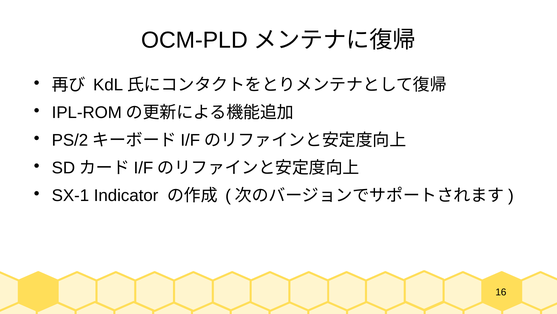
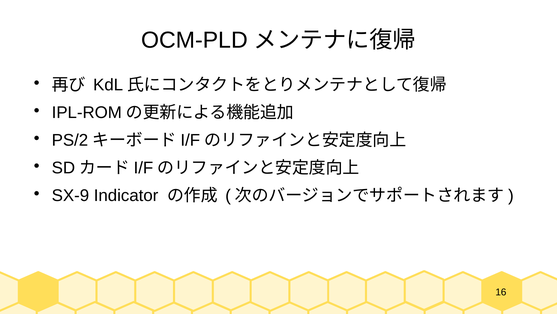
SX-1: SX-1 -> SX-9
